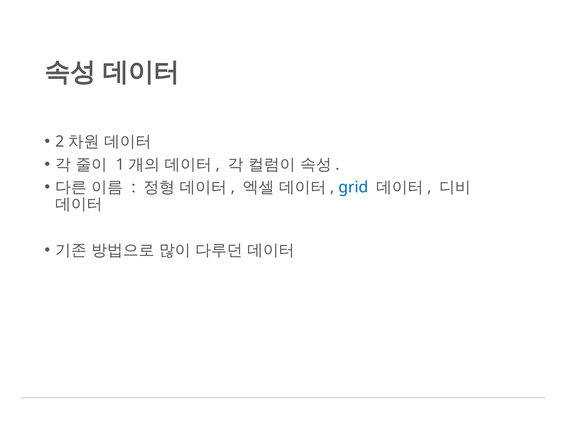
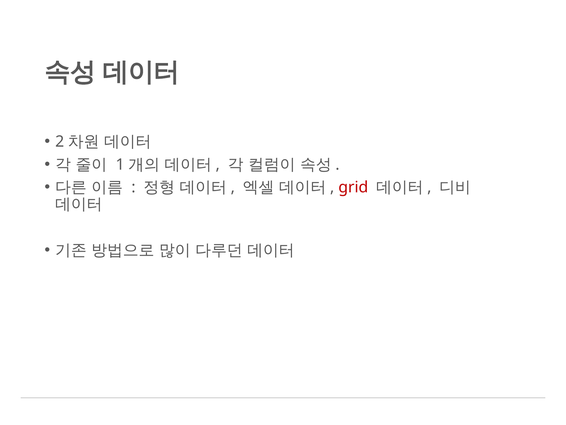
grid colour: blue -> red
